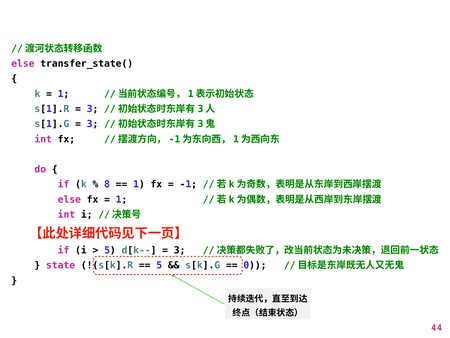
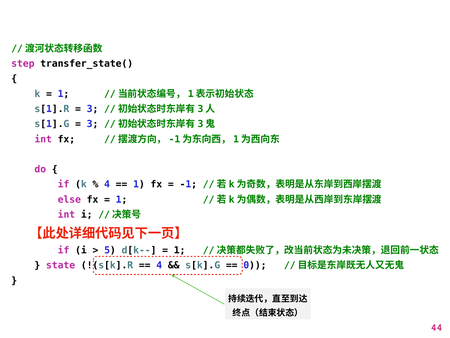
else at (23, 64): else -> step
8 at (107, 184): 8 -> 4
3 at (180, 250): 3 -> 1
5 at (159, 265): 5 -> 4
